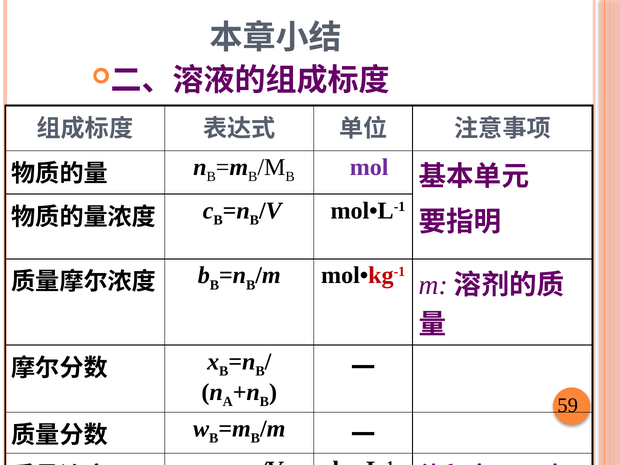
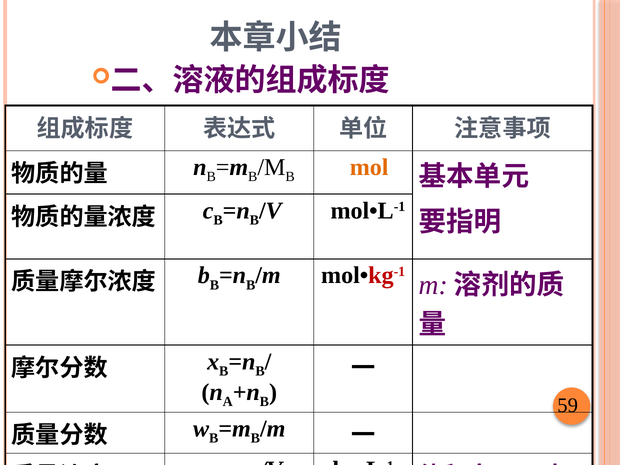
mol colour: purple -> orange
